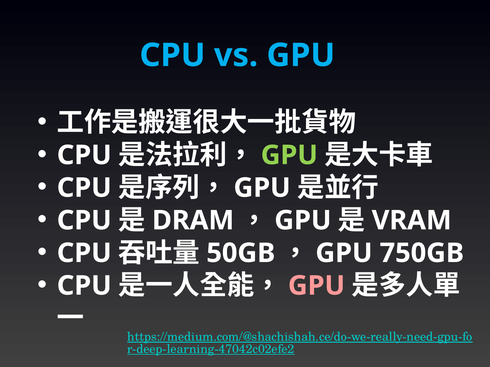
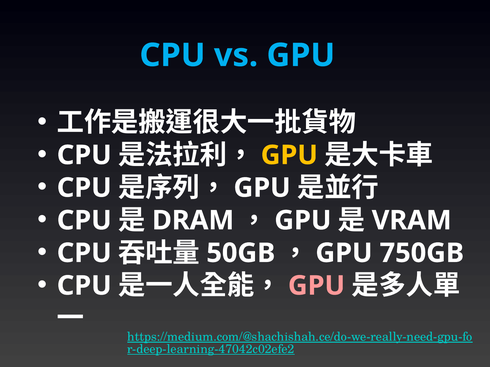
GPU at (289, 155) colour: light green -> yellow
